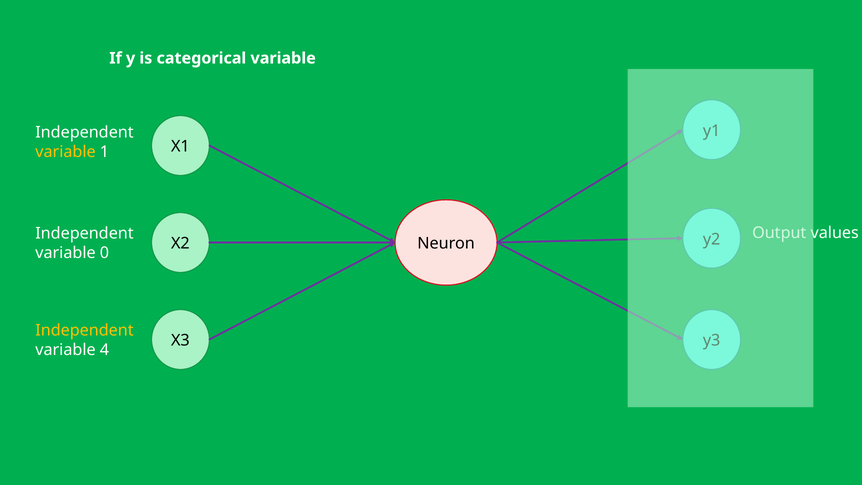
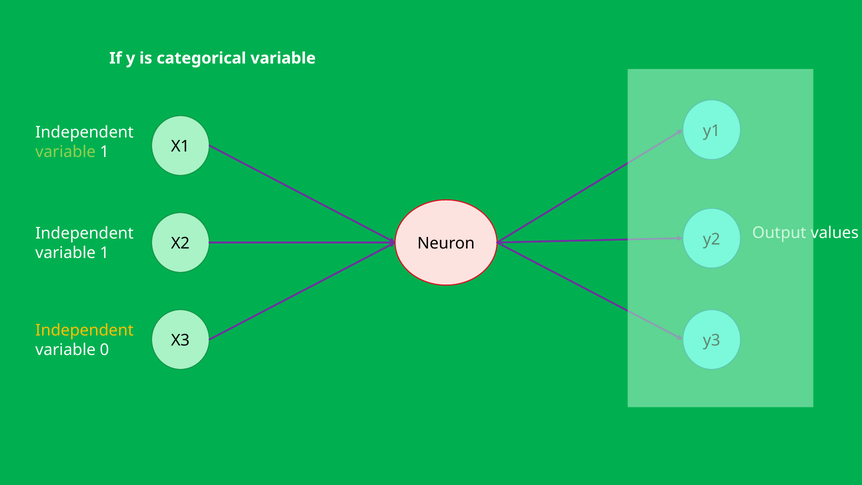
variable at (66, 152) colour: yellow -> light green
0 at (104, 253): 0 -> 1
4: 4 -> 0
